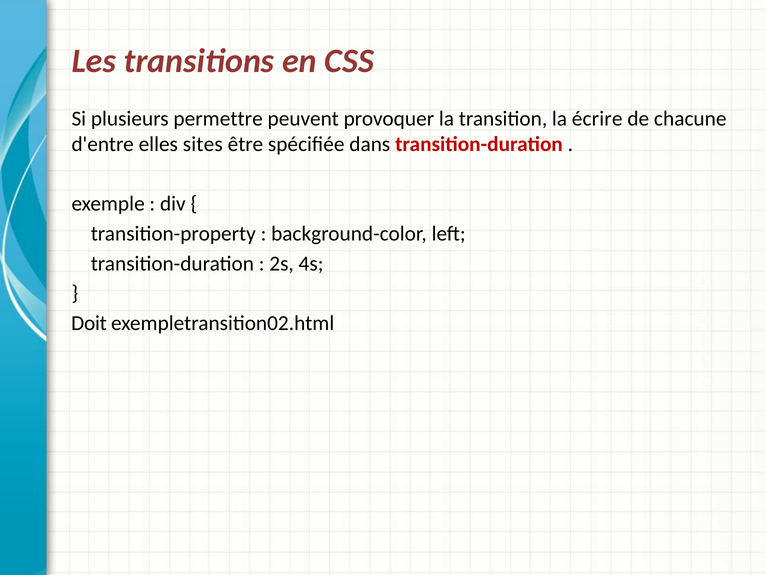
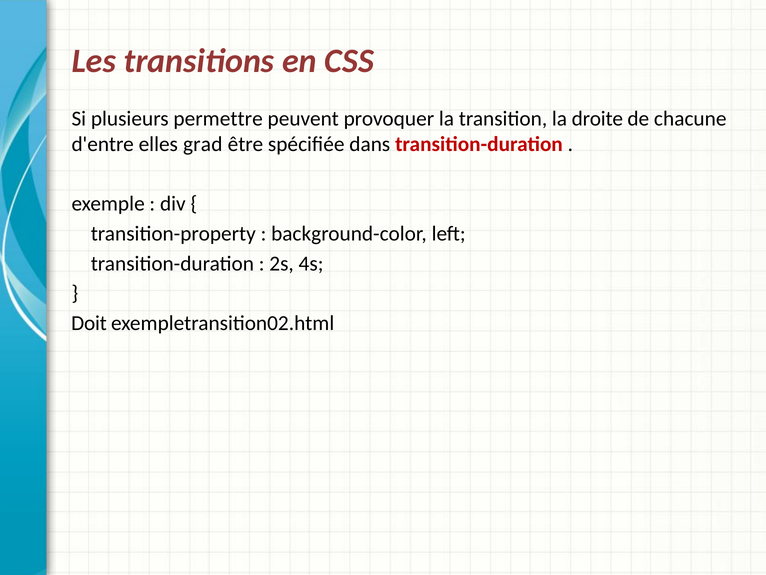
écrire: écrire -> droite
sites: sites -> grad
